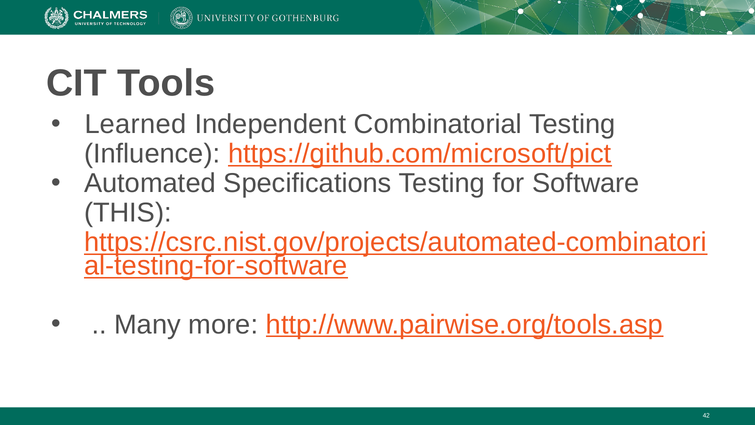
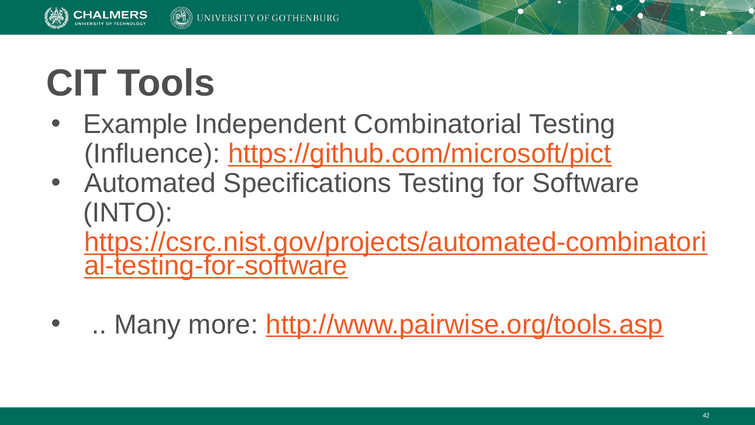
Learned: Learned -> Example
THIS: THIS -> INTO
